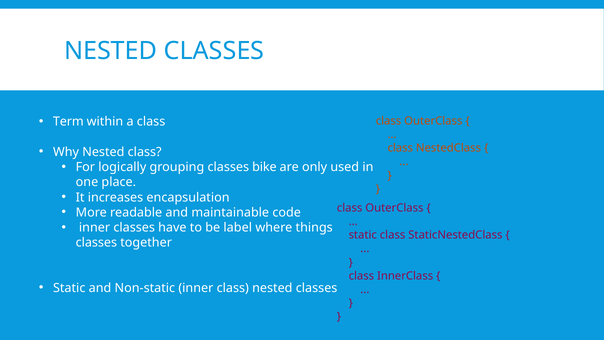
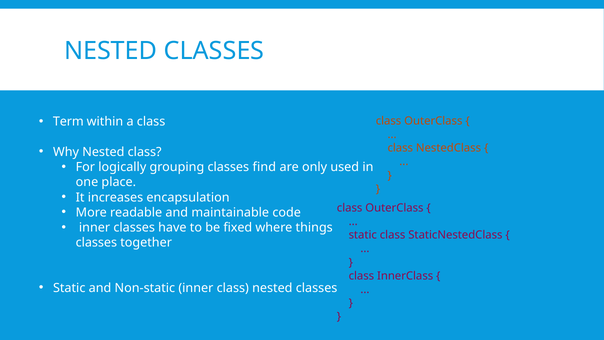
bike: bike -> find
label: label -> fixed
